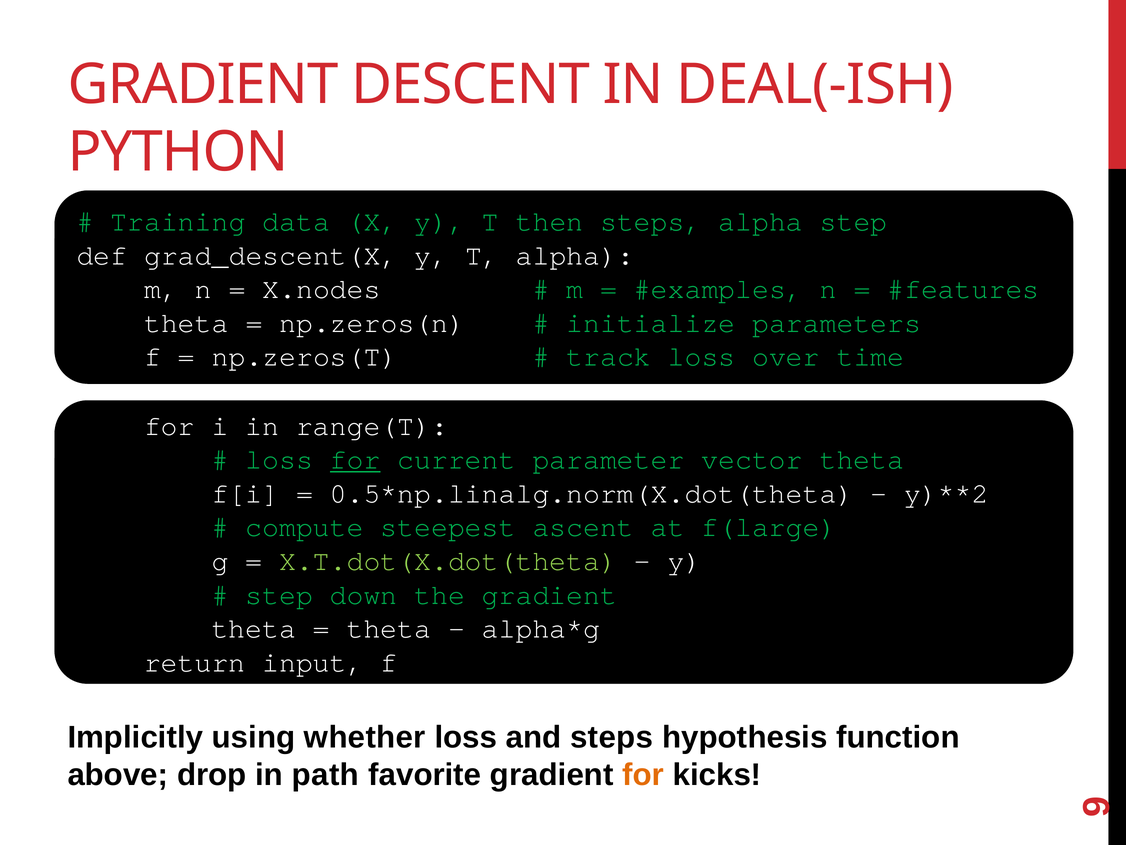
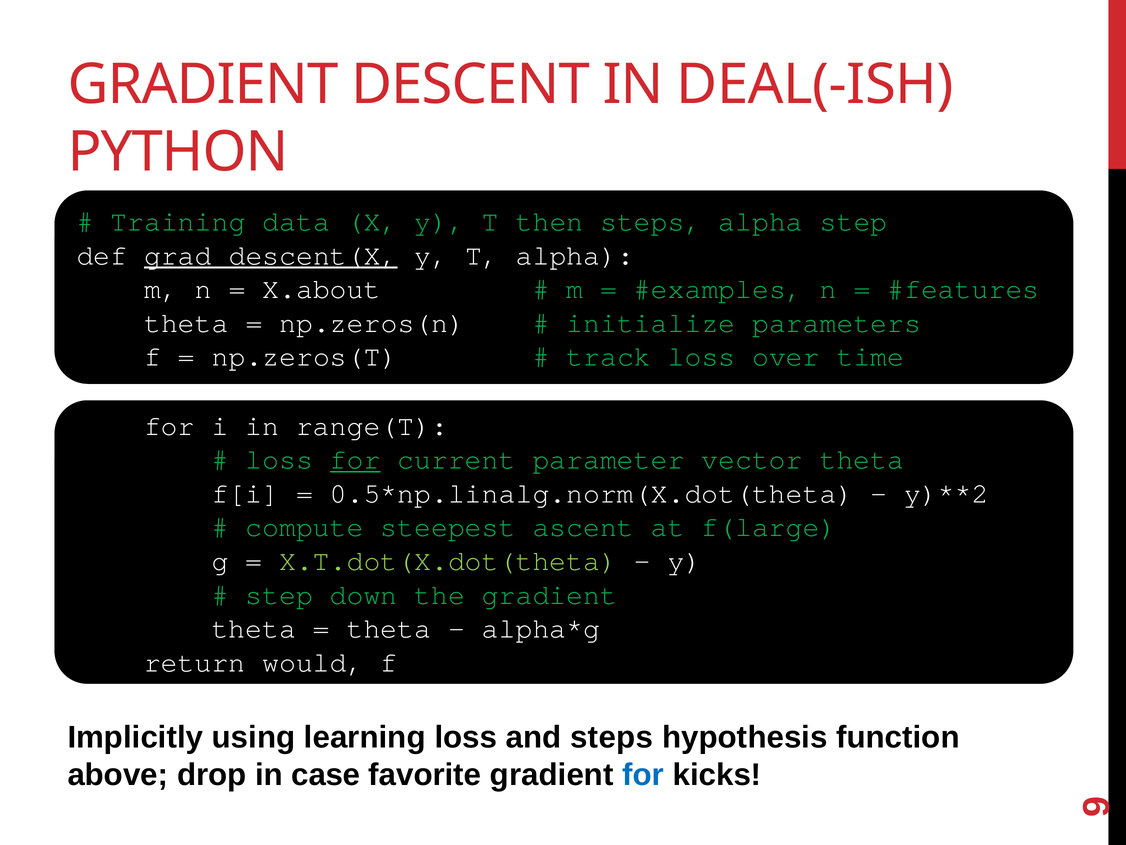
grad_descent(X underline: none -> present
X.nodes: X.nodes -> X.about
input: input -> would
whether: whether -> learning
path: path -> case
for at (643, 775) colour: orange -> blue
